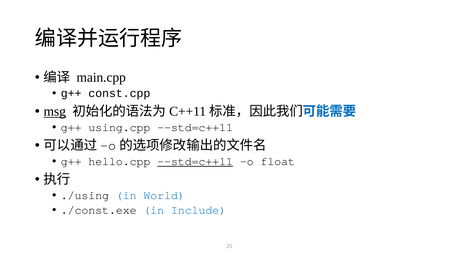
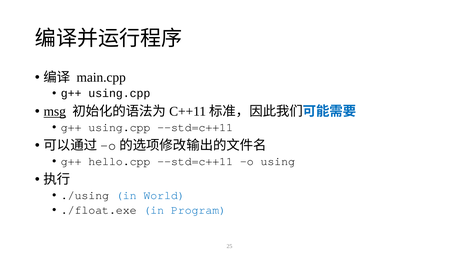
const.cpp at (119, 93): const.cpp -> using.cpp
--std=c++11 at (195, 161) underline: present -> none
float: float -> using
./const.exe: ./const.exe -> ./float.exe
Include: Include -> Program
